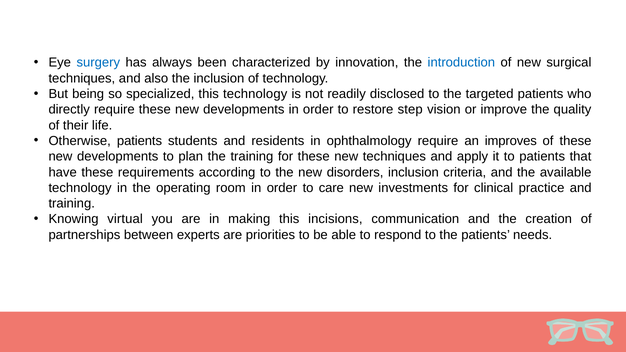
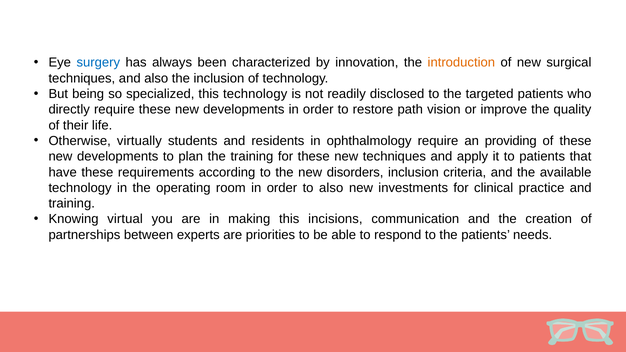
introduction colour: blue -> orange
step: step -> path
Otherwise patients: patients -> virtually
improves: improves -> providing
to care: care -> also
